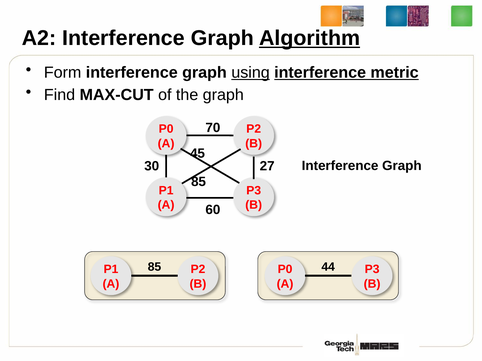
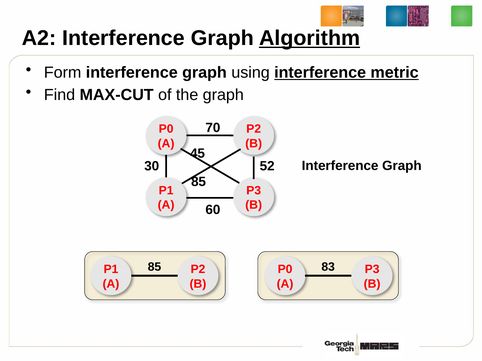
using underline: present -> none
27: 27 -> 52
44: 44 -> 83
